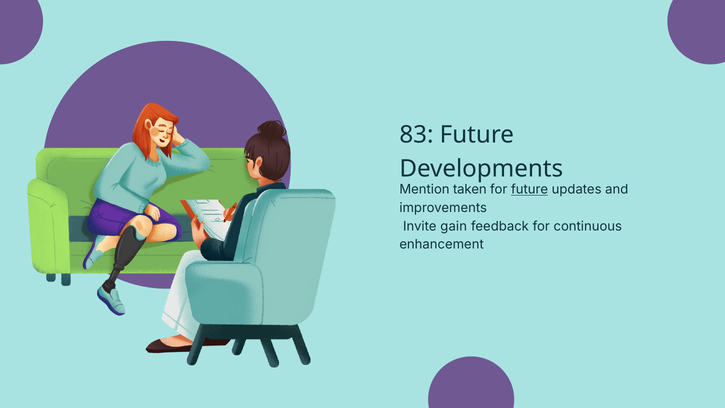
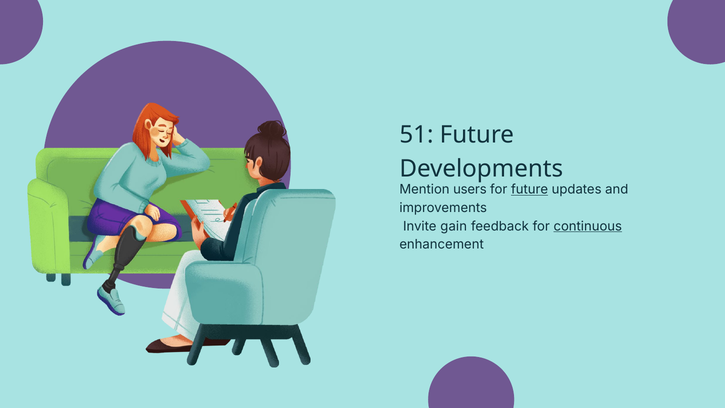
83: 83 -> 51
taken: taken -> users
continuous underline: none -> present
